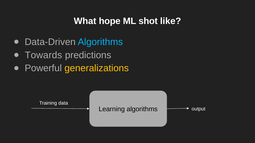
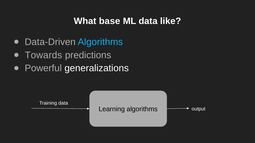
hope: hope -> base
ML shot: shot -> data
generalizations colour: yellow -> white
